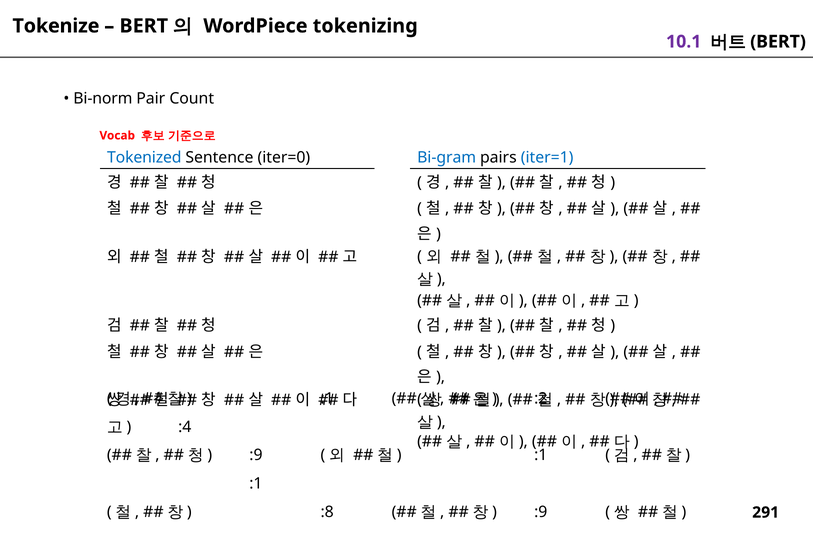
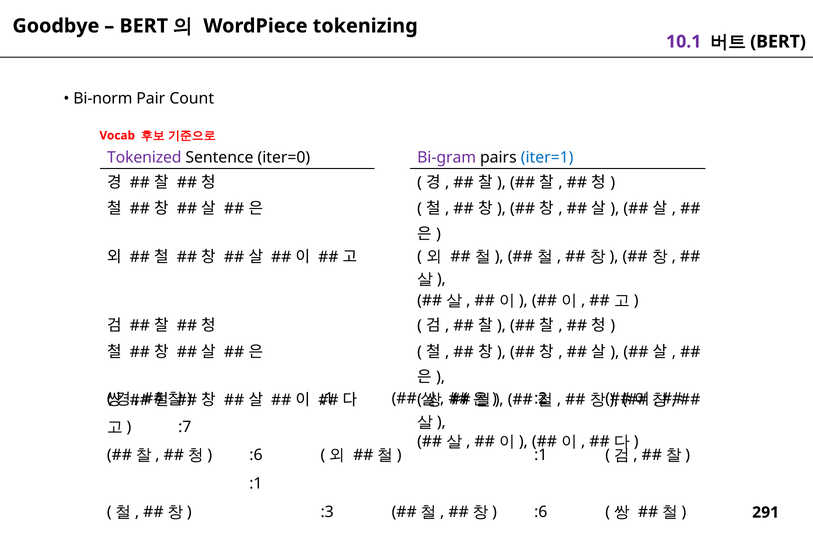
Tokenize: Tokenize -> Goodbye
Tokenized colour: blue -> purple
Bi-gram colour: blue -> purple
:4 at (185, 427): :4 -> :7
:9 at (256, 455): :9 -> :6
:8: :8 -> :3
:9 at (541, 512): :9 -> :6
